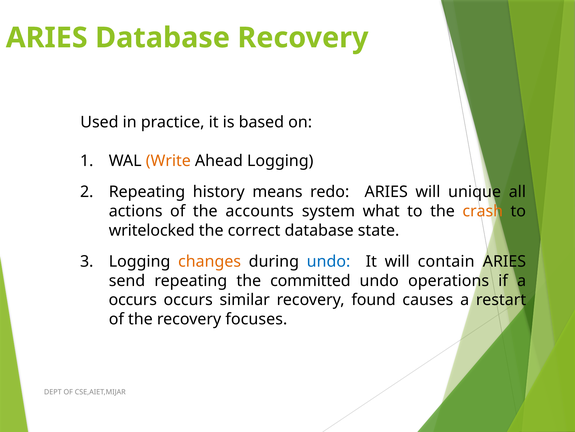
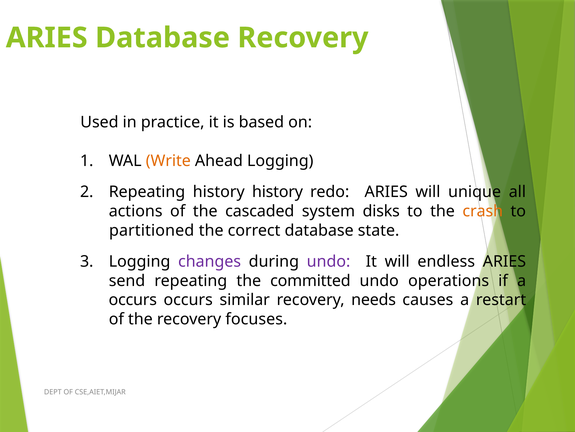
history means: means -> history
accounts: accounts -> cascaded
what: what -> disks
writelocked: writelocked -> partitioned
changes colour: orange -> purple
undo at (329, 261) colour: blue -> purple
contain: contain -> endless
found: found -> needs
